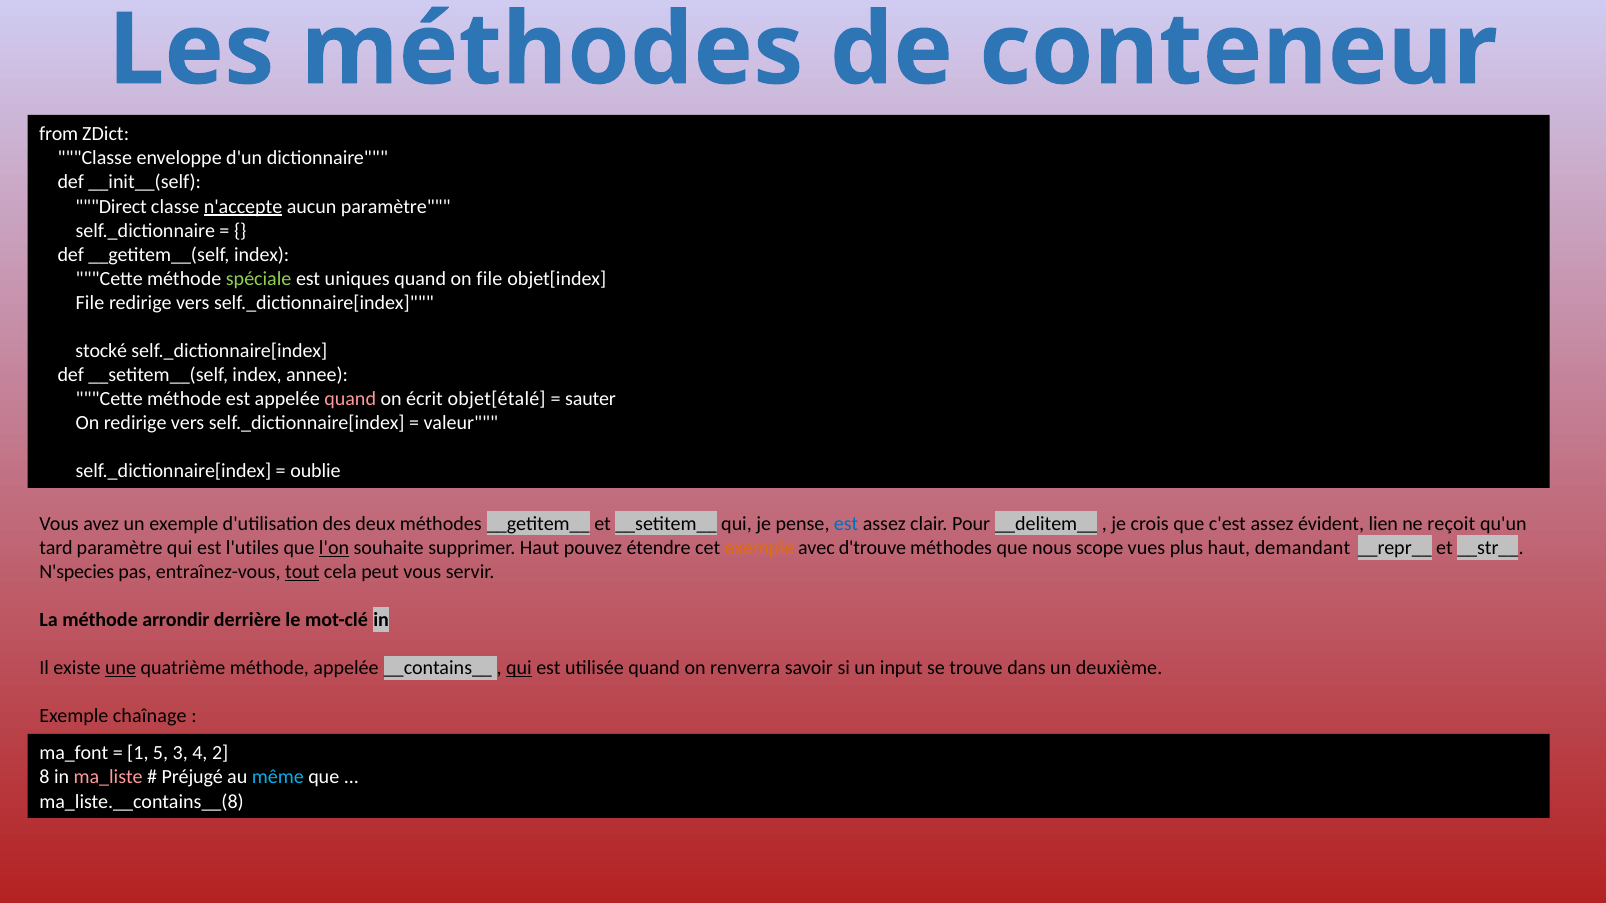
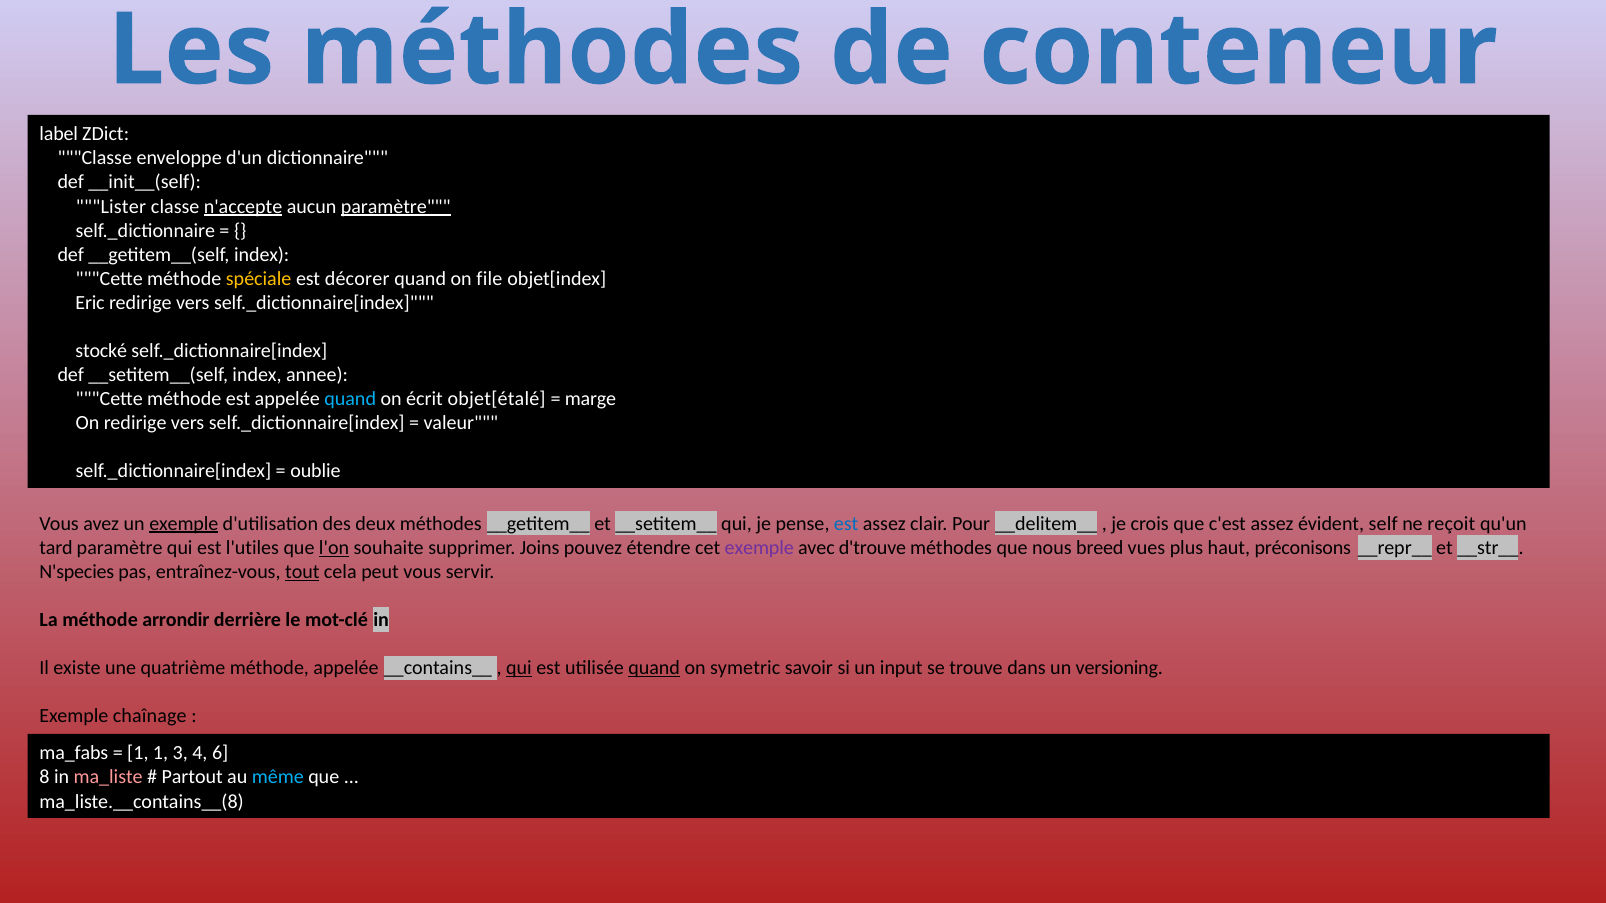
from: from -> label
Direct: Direct -> Lister
paramètre at (396, 206) underline: none -> present
spéciale colour: light green -> yellow
uniques: uniques -> décorer
File at (90, 303): File -> Eric
quand at (350, 399) colour: pink -> light blue
sauter: sauter -> marge
exemple at (184, 524) underline: none -> present
lien: lien -> self
supprimer Haut: Haut -> Joins
exemple at (759, 548) colour: orange -> purple
scope: scope -> breed
demandant: demandant -> préconisons
une underline: present -> none
quand at (654, 668) underline: none -> present
renverra: renverra -> symetric
deuxième: deuxième -> versioning
ma_font: ma_font -> ma_fabs
1 5: 5 -> 1
2: 2 -> 6
Préjugé: Préjugé -> Partout
